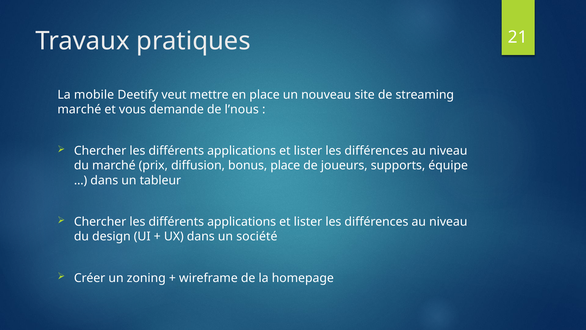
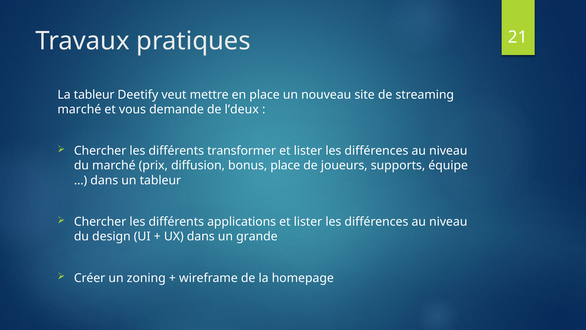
La mobile: mobile -> tableur
l’nous: l’nous -> l’deux
applications at (242, 151): applications -> transformer
société: société -> grande
